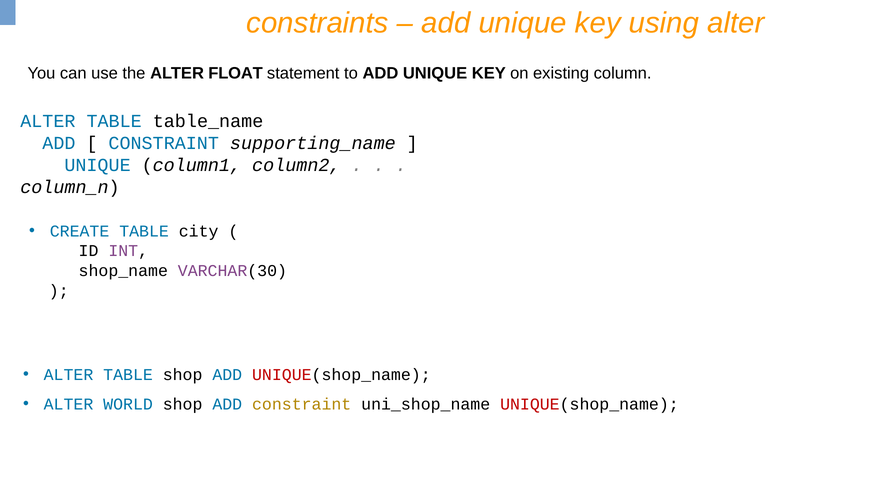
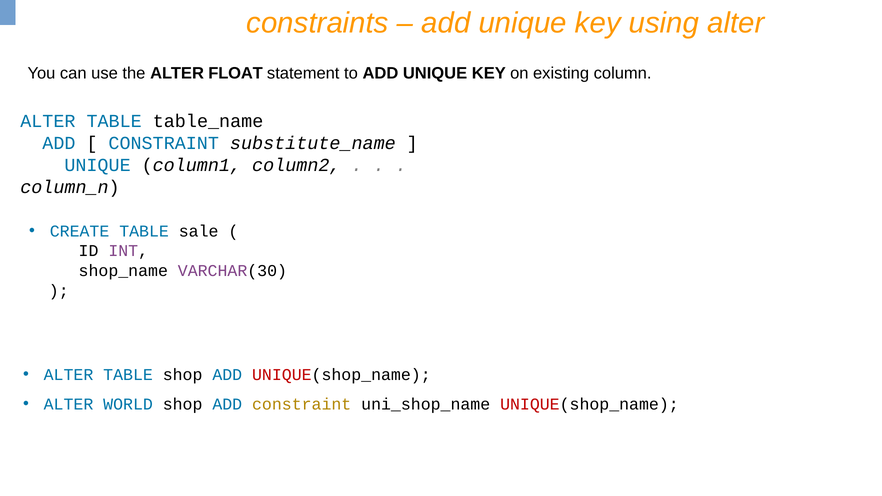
supporting_name: supporting_name -> substitute_name
city: city -> sale
